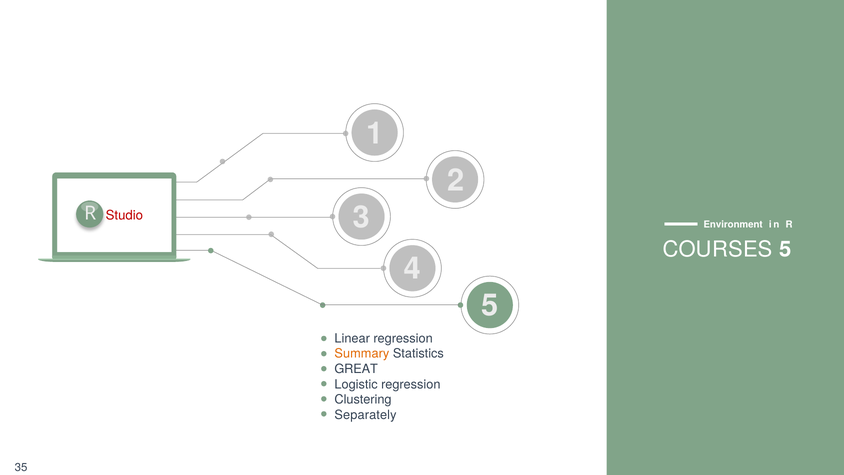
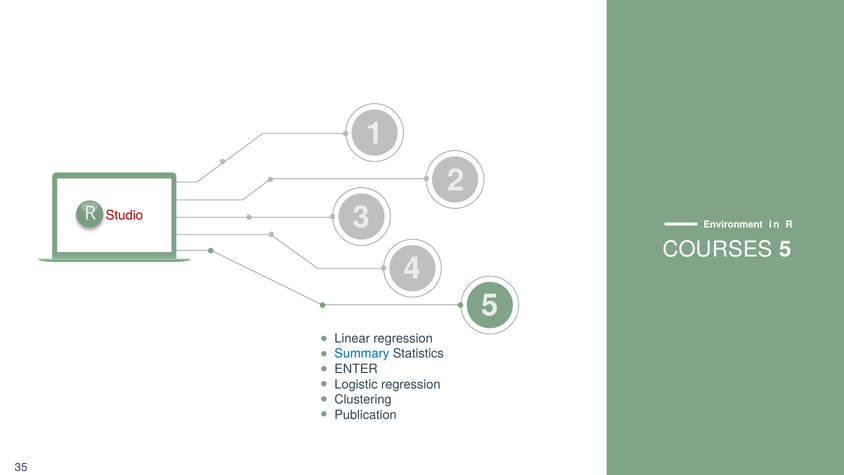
Summary colour: orange -> blue
GREAT: GREAT -> ENTER
Separately: Separately -> Publication
